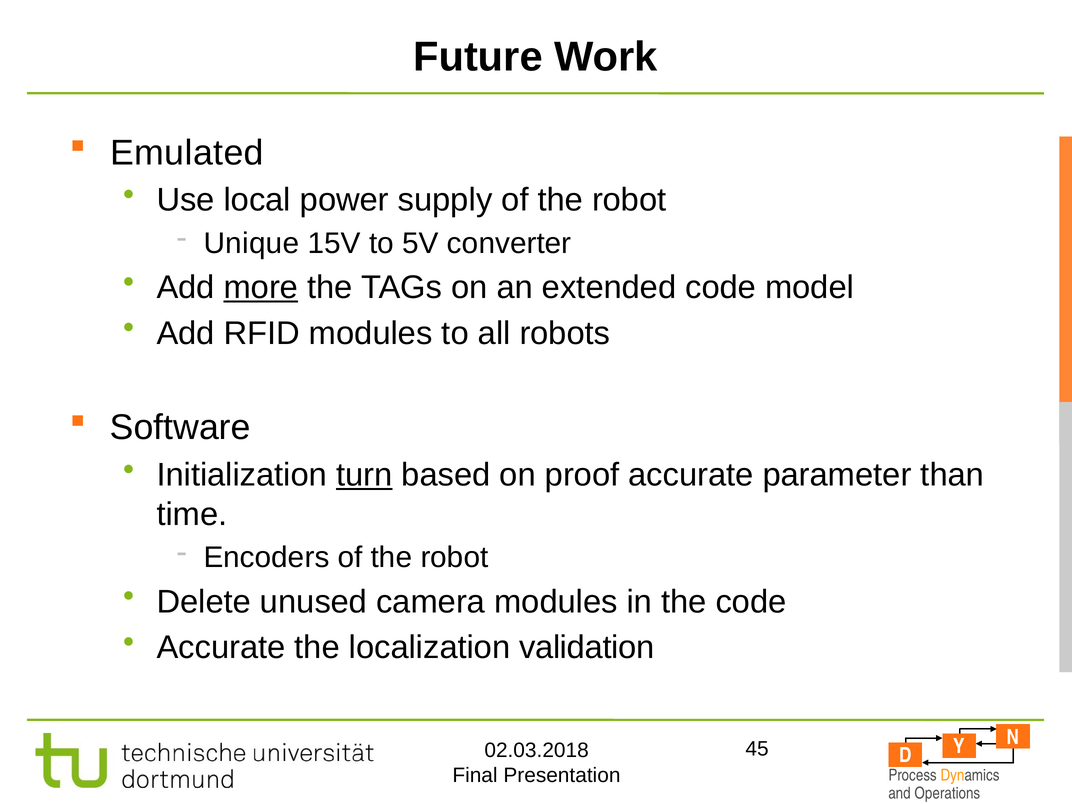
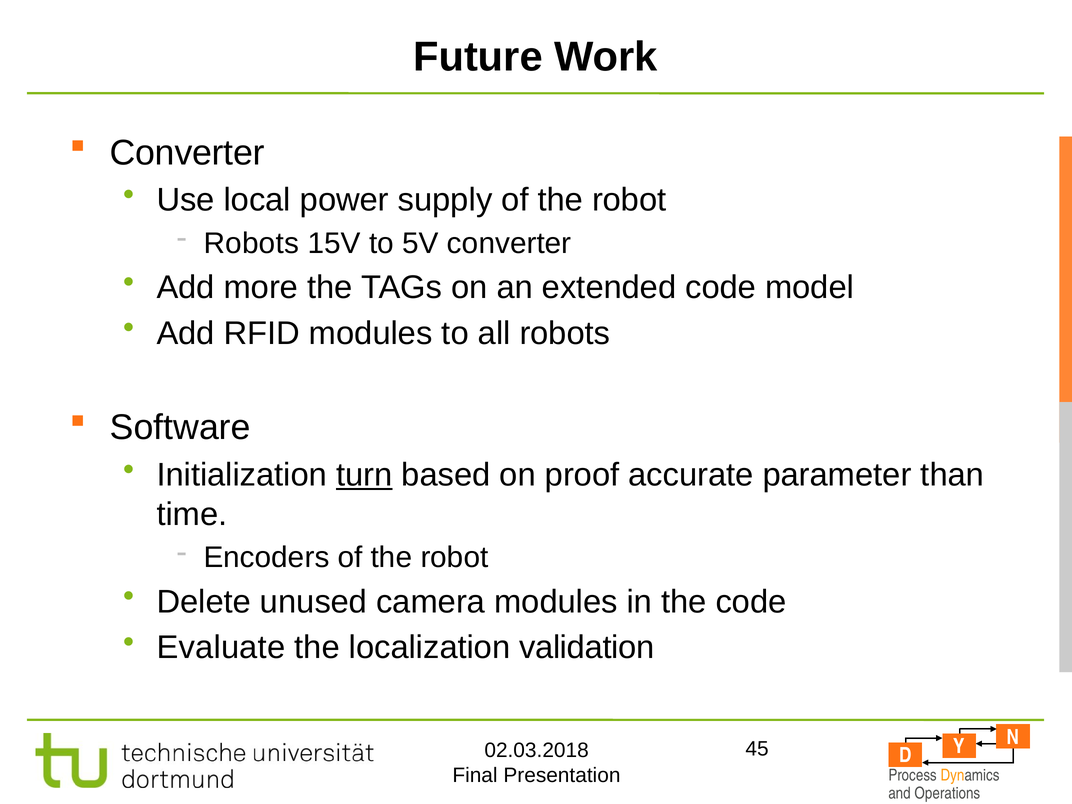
Emulated at (187, 153): Emulated -> Converter
Unique at (251, 243): Unique -> Robots
more underline: present -> none
Accurate at (221, 648): Accurate -> Evaluate
